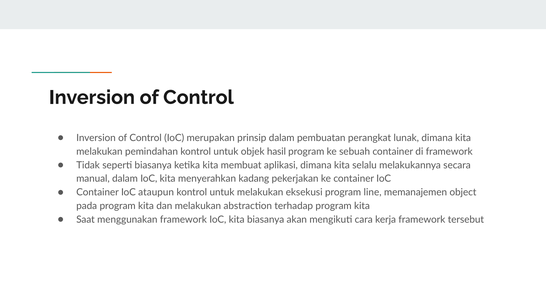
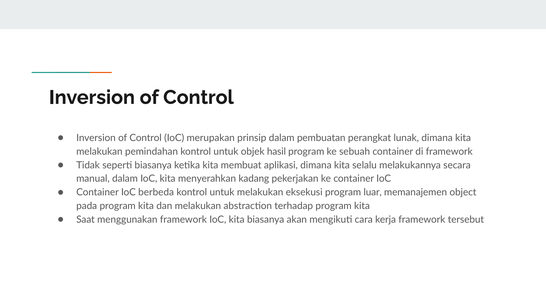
ataupun: ataupun -> berbeda
line: line -> luar
